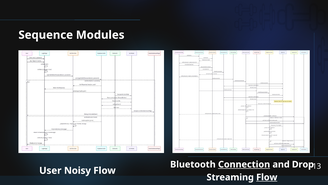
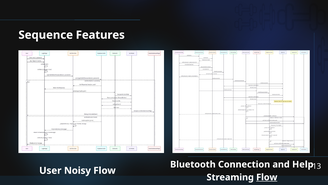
Modules: Modules -> Features
Connection underline: present -> none
Drop: Drop -> Help
